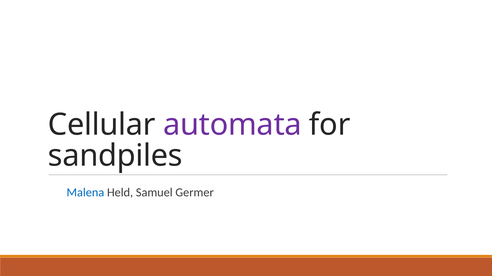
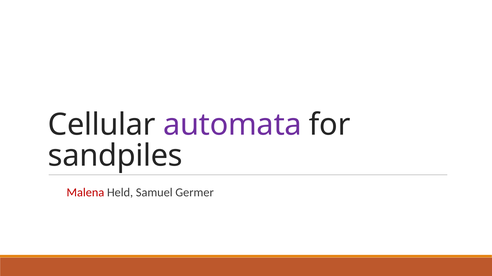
Malena colour: blue -> red
